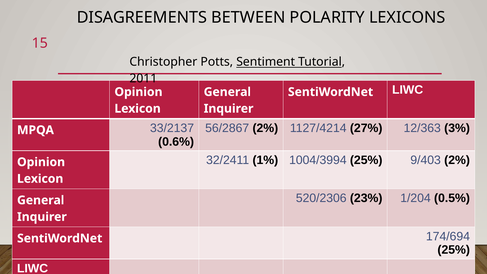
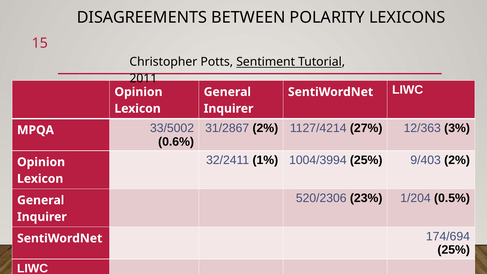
56/2867: 56/2867 -> 31/2867
33/2137: 33/2137 -> 33/5002
